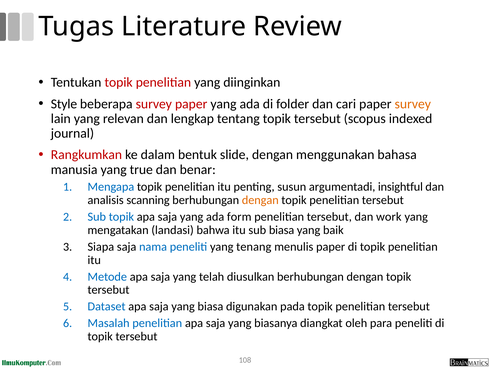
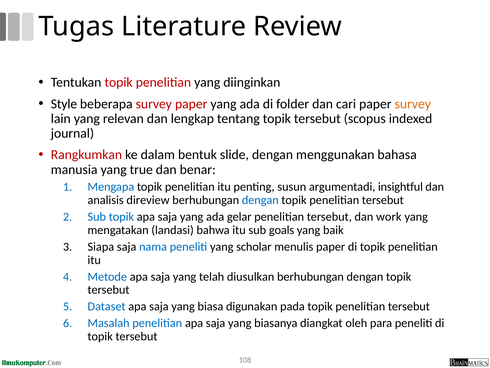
scanning: scanning -> direview
dengan at (260, 200) colour: orange -> blue
form: form -> gelar
sub biasa: biasa -> goals
tenang: tenang -> scholar
